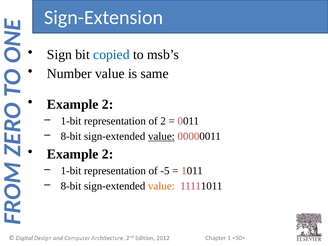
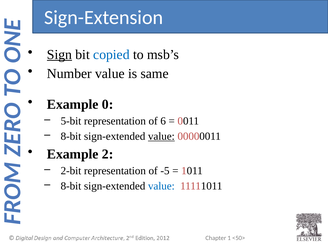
Sign underline: none -> present
2 at (108, 104): 2 -> 0
1-bit at (71, 121): 1-bit -> 5-bit
of 2: 2 -> 6
1-bit at (71, 171): 1-bit -> 2-bit
value at (161, 186) colour: orange -> blue
